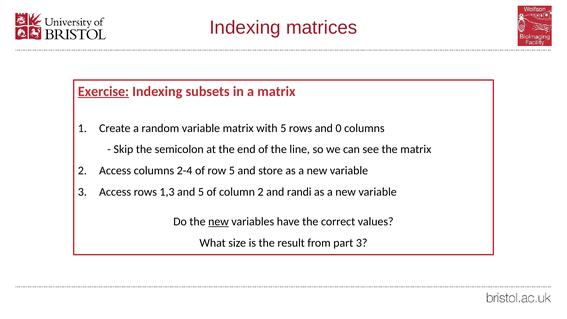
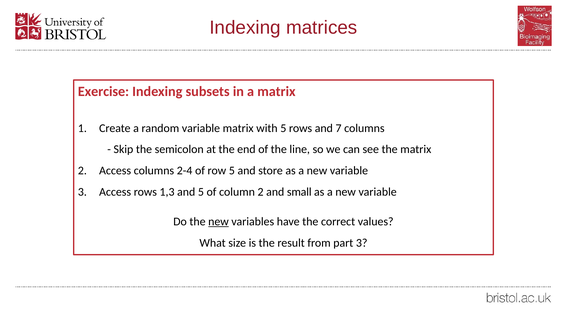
Exercise underline: present -> none
0: 0 -> 7
randi: randi -> small
